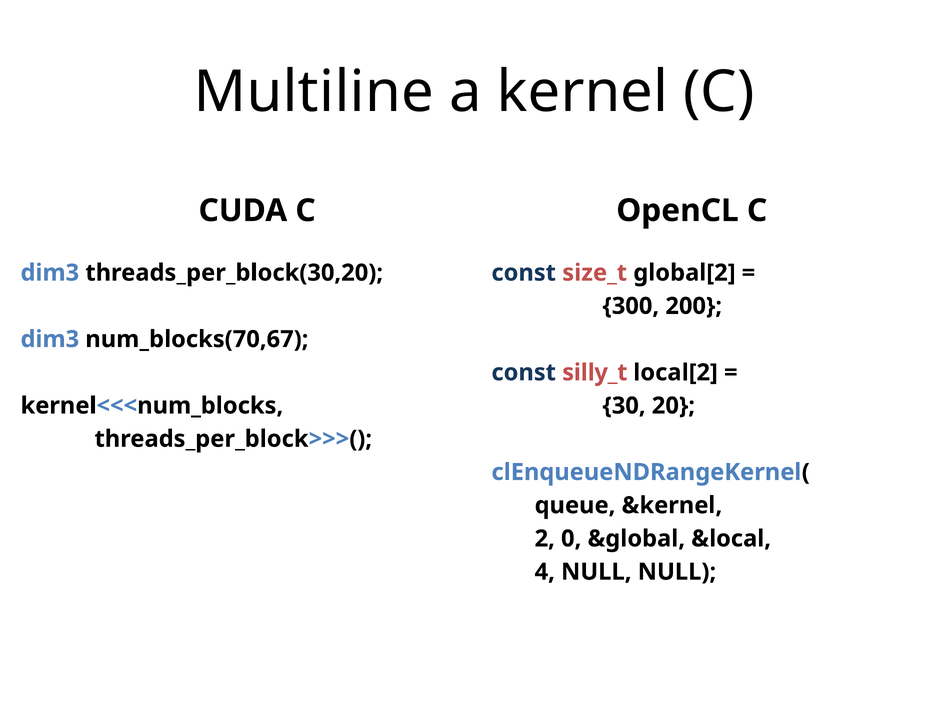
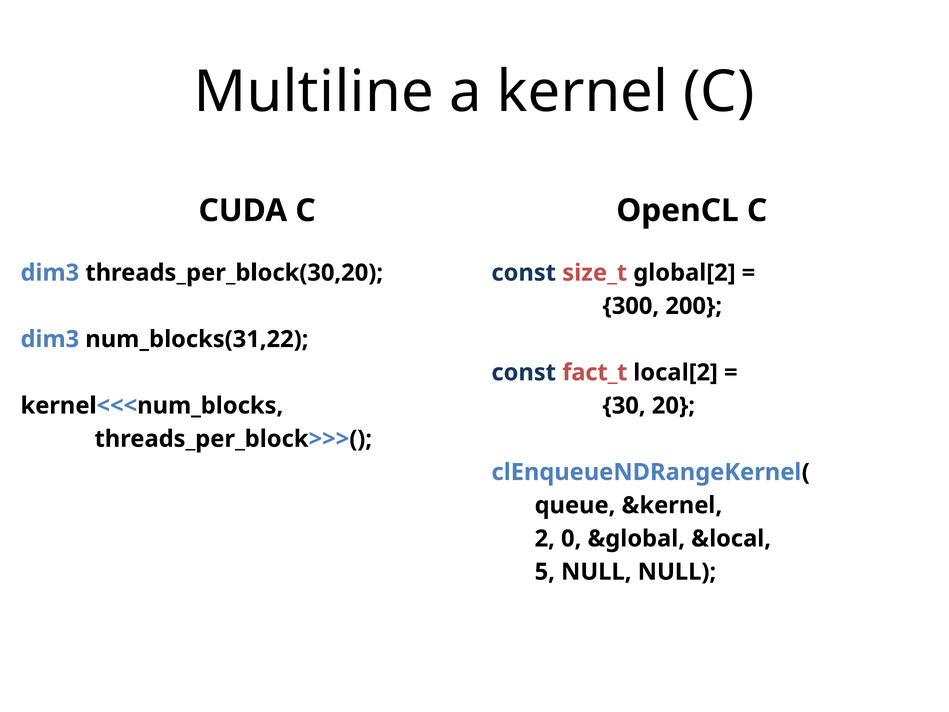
num_blocks(70,67: num_blocks(70,67 -> num_blocks(31,22
silly_t: silly_t -> fact_t
4: 4 -> 5
